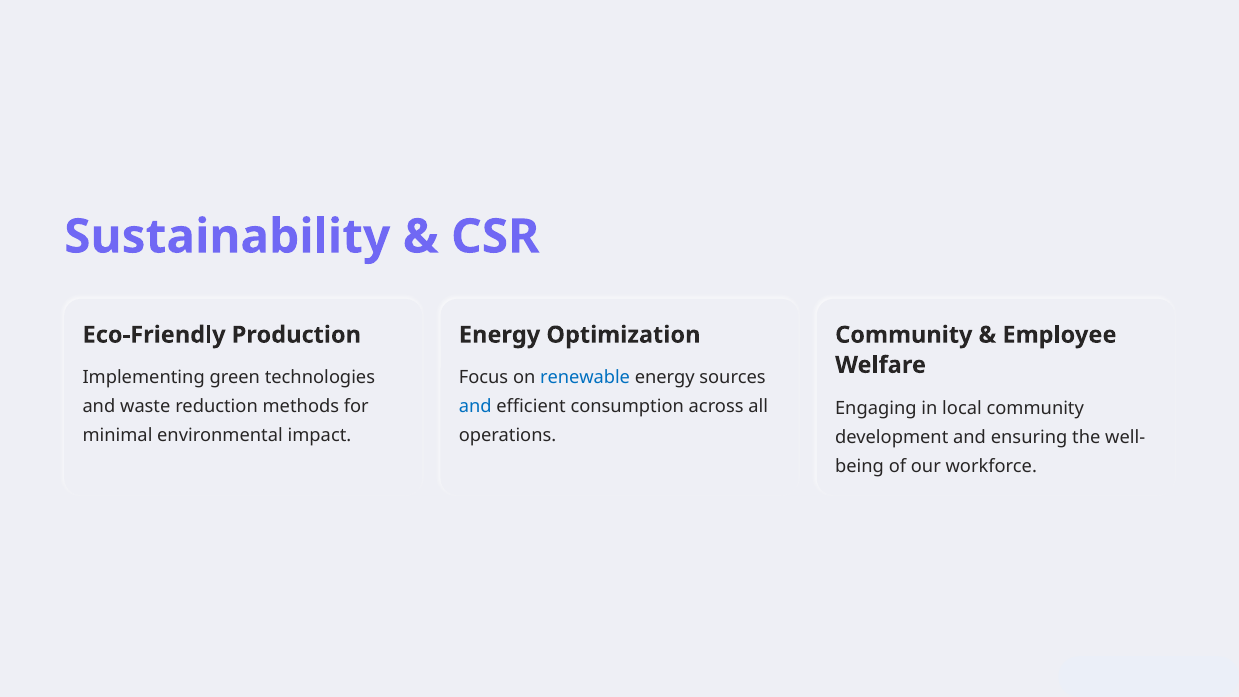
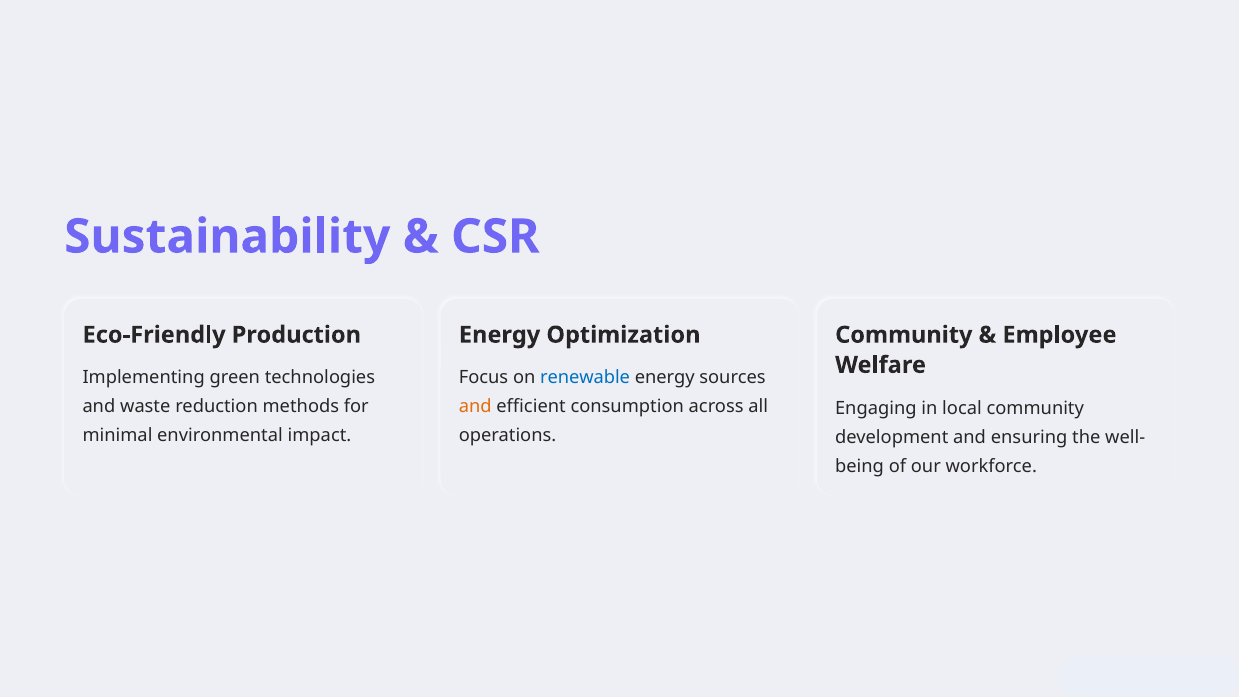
and at (475, 407) colour: blue -> orange
